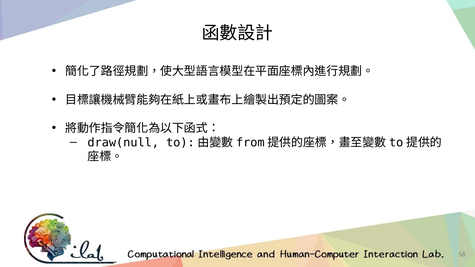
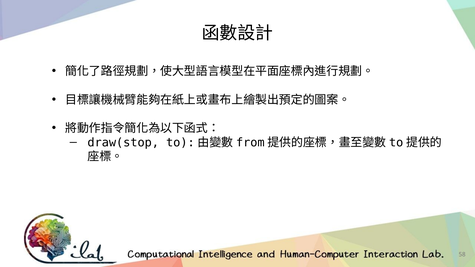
draw(null: draw(null -> draw(stop
